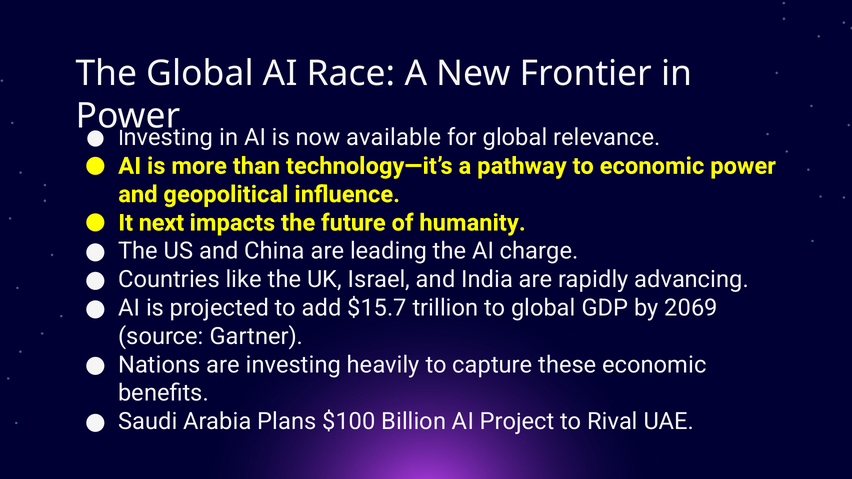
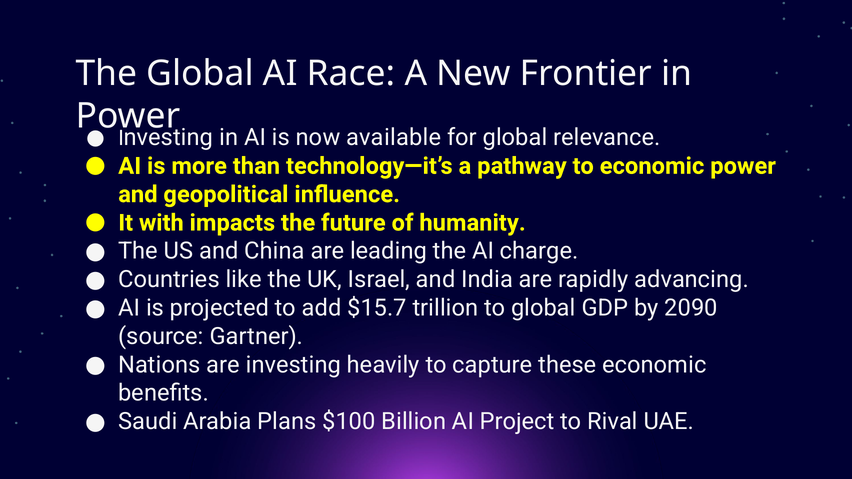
next: next -> with
2069: 2069 -> 2090
